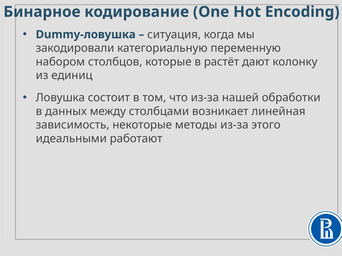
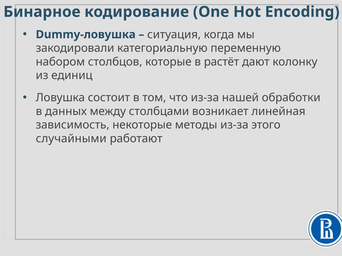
идеальными: идеальными -> случайными
